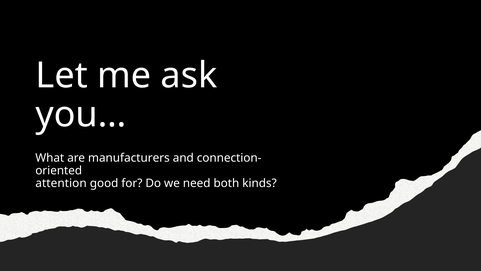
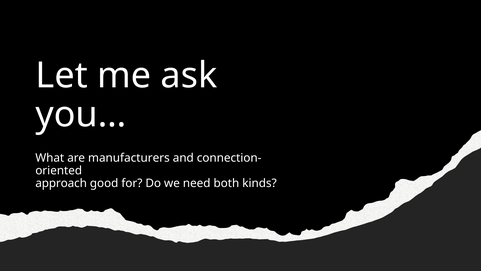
attention: attention -> approach
